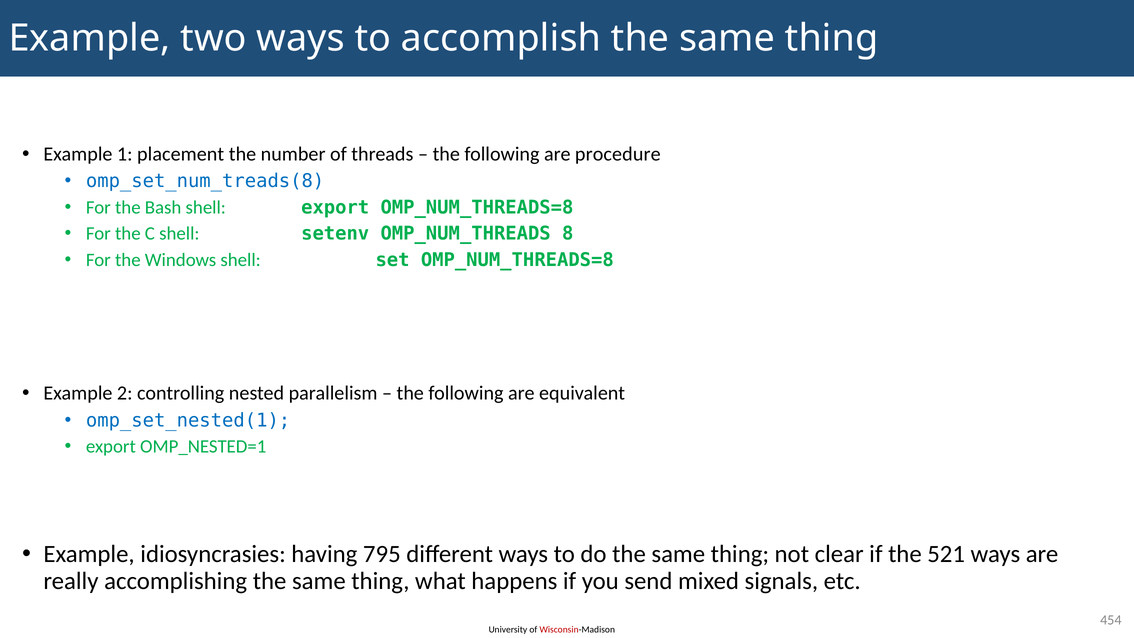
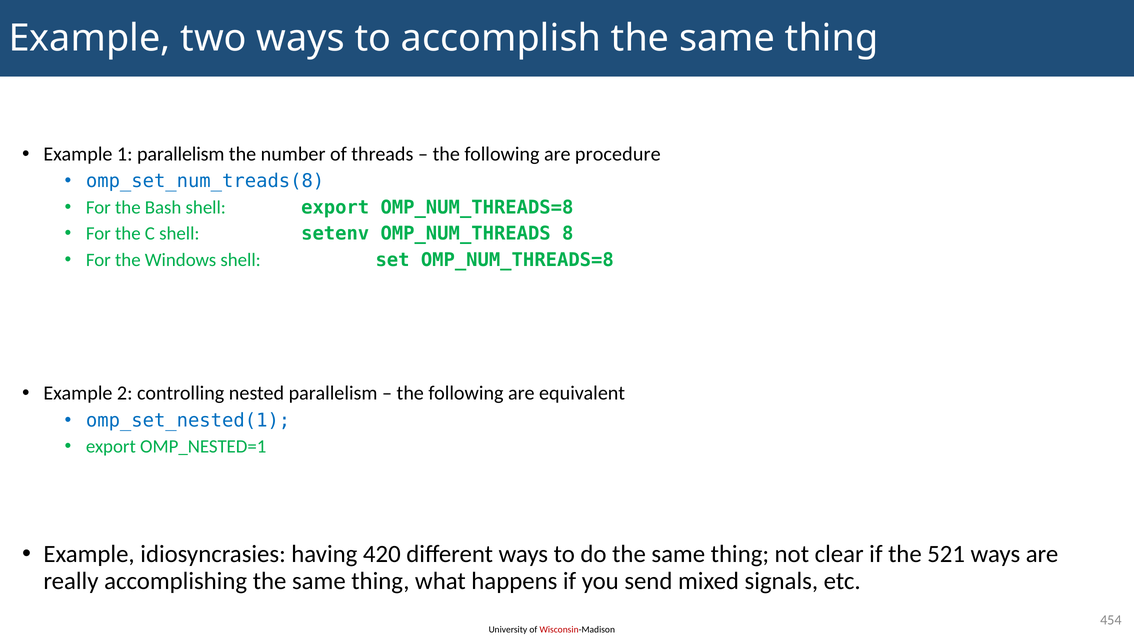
1 placement: placement -> parallelism
795: 795 -> 420
